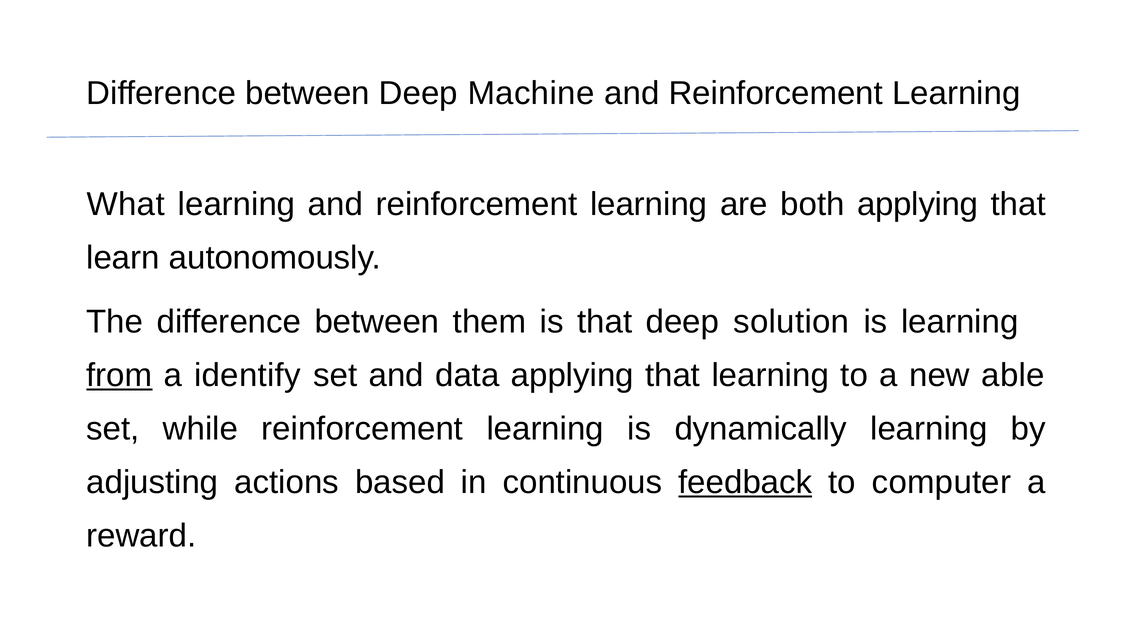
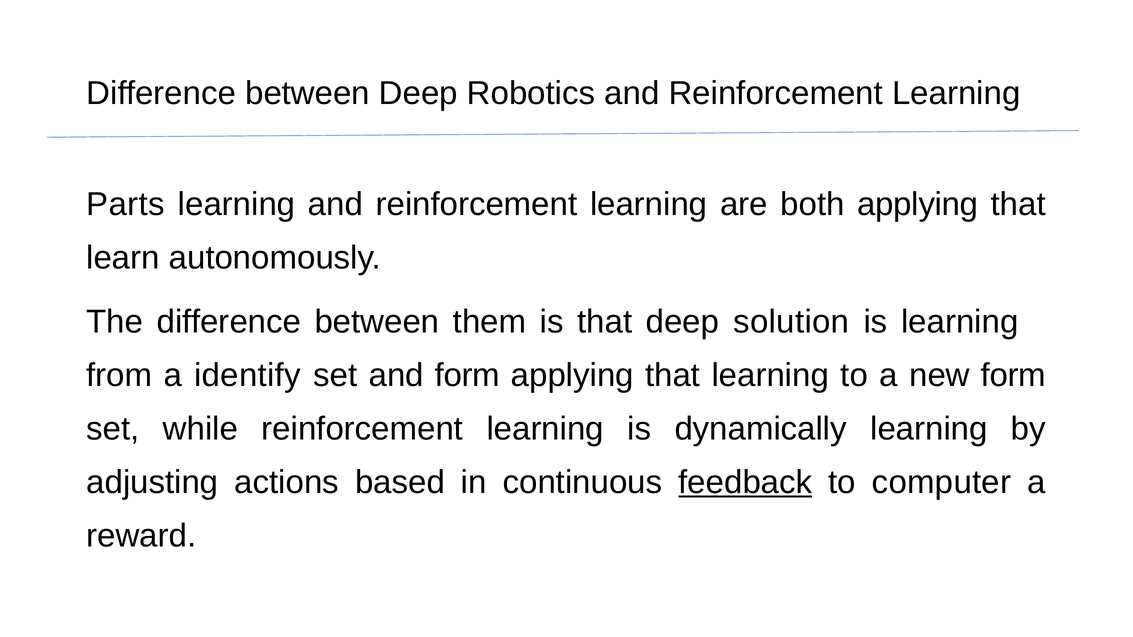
Machine: Machine -> Robotics
What: What -> Parts
from underline: present -> none
and data: data -> form
new able: able -> form
